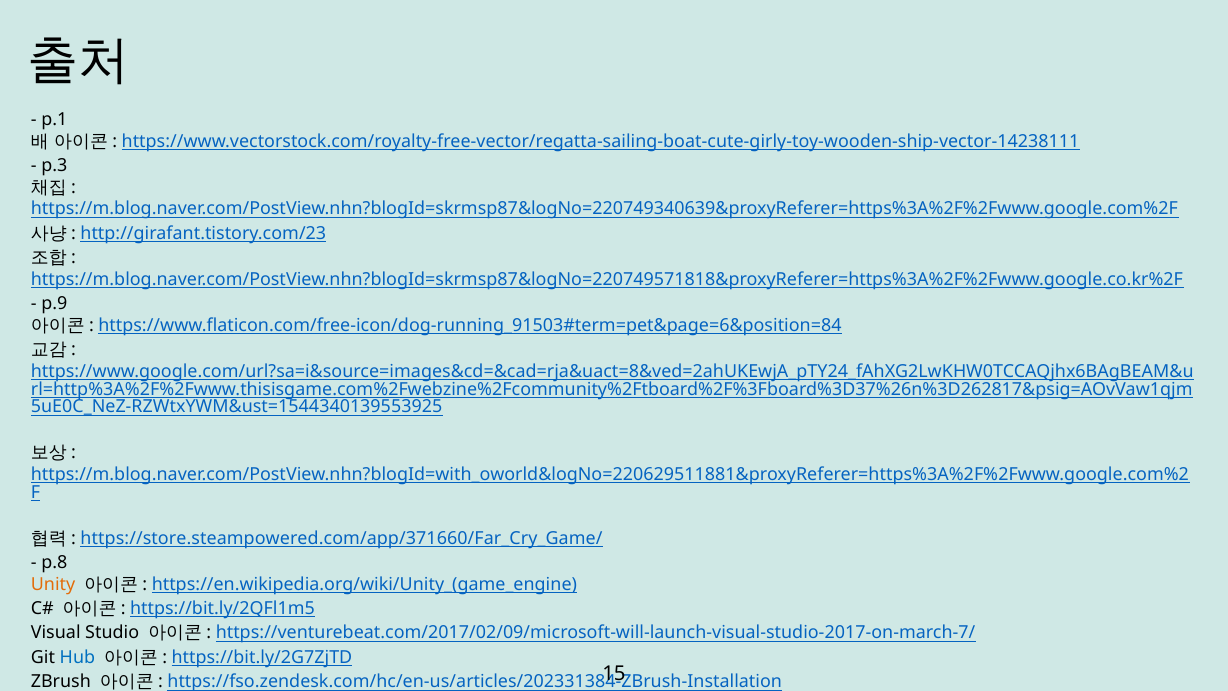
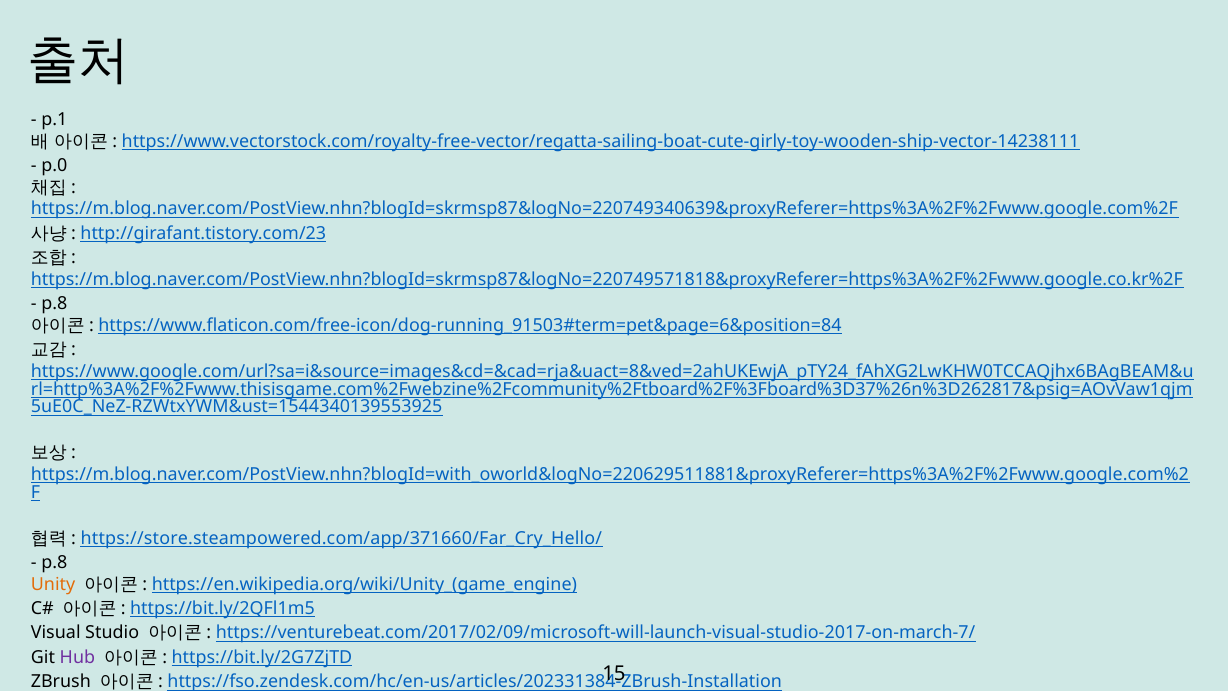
p.3: p.3 -> p.0
p.9 at (54, 304): p.9 -> p.8
https://store.steampowered.com/app/371660/Far_Cry_Game/: https://store.steampowered.com/app/371660/Far_Cry_Game/ -> https://store.steampowered.com/app/371660/Far_Cry_Hello/
Hub colour: blue -> purple
